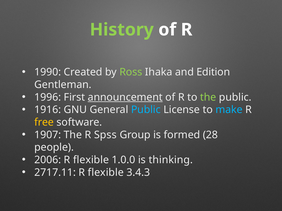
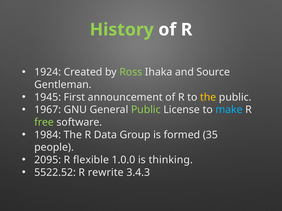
1990: 1990 -> 1924
Edition: Edition -> Source
1996: 1996 -> 1945
announcement underline: present -> none
the at (208, 97) colour: light green -> yellow
1916: 1916 -> 1967
Public at (146, 110) colour: light blue -> light green
free colour: yellow -> light green
1907: 1907 -> 1984
Spss: Spss -> Data
28: 28 -> 35
2006: 2006 -> 2095
2717.11: 2717.11 -> 5522.52
flexible at (106, 173): flexible -> rewrite
